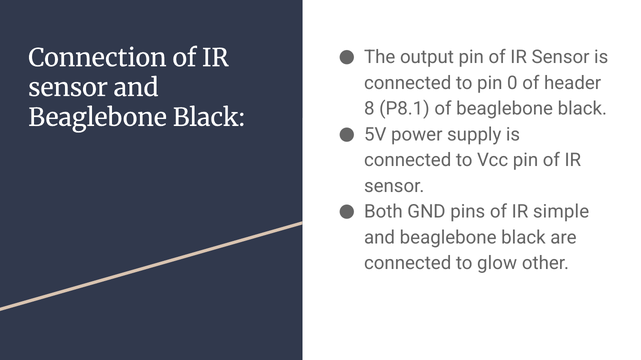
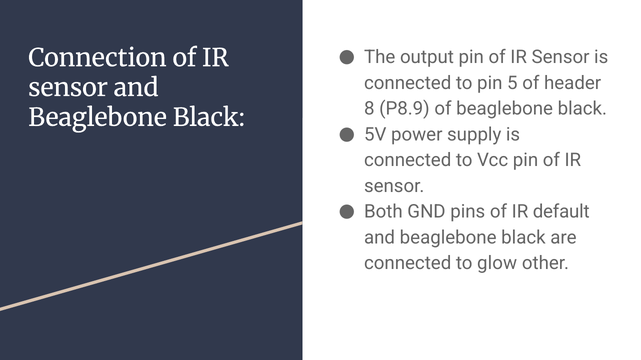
0: 0 -> 5
P8.1: P8.1 -> P8.9
simple: simple -> default
